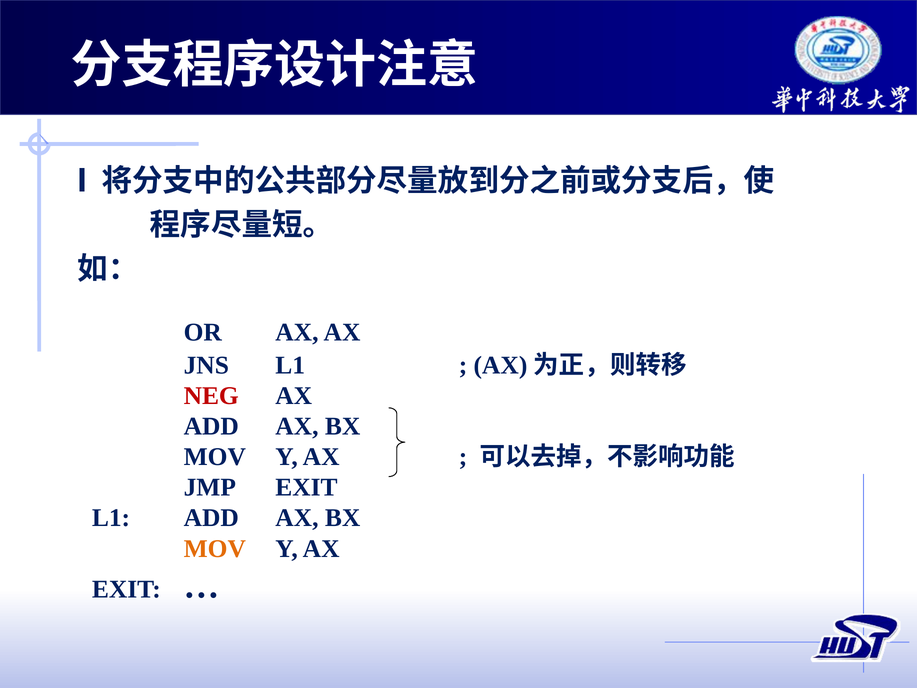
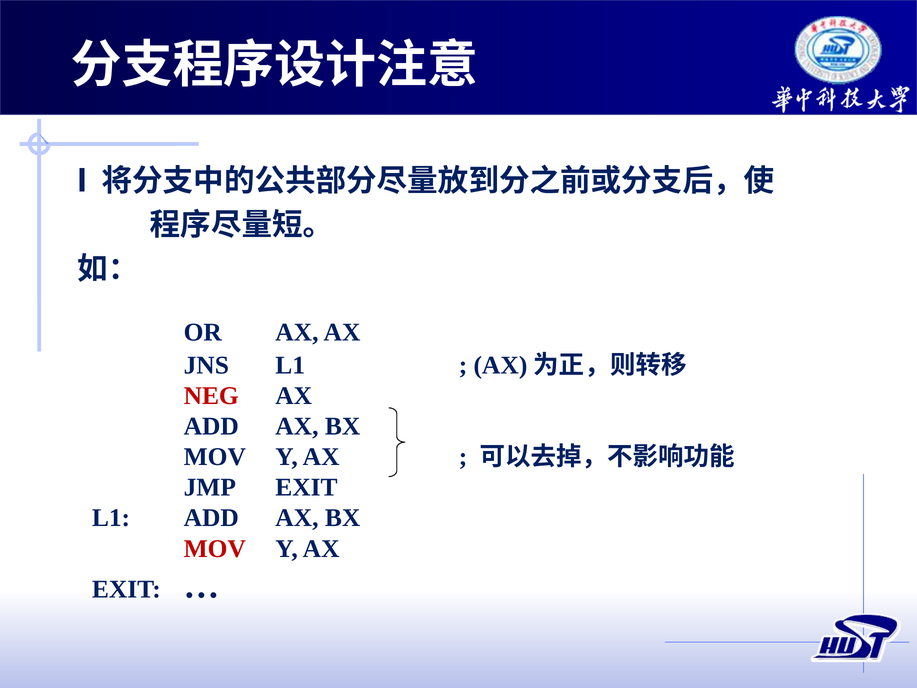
MOV at (215, 548) colour: orange -> red
